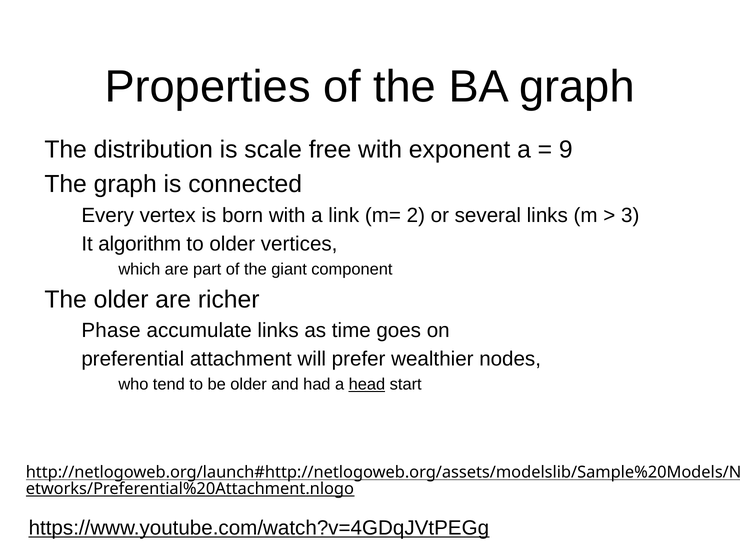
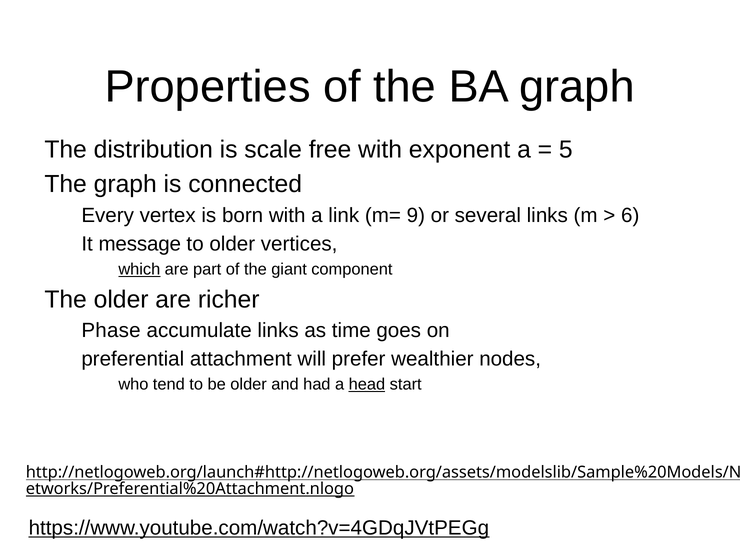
9: 9 -> 5
2: 2 -> 9
3: 3 -> 6
algorithm: algorithm -> message
which underline: none -> present
